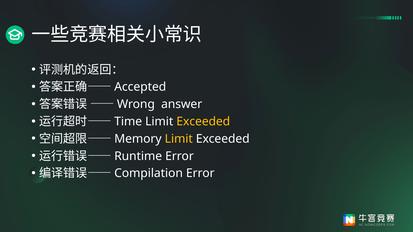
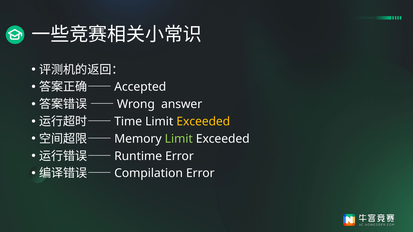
Limit at (179, 139) colour: yellow -> light green
